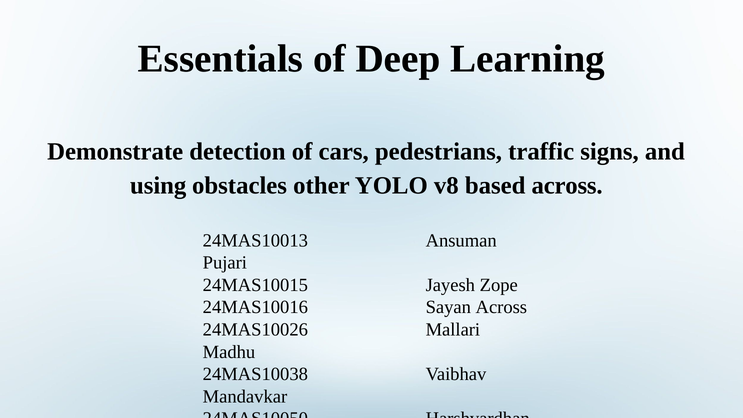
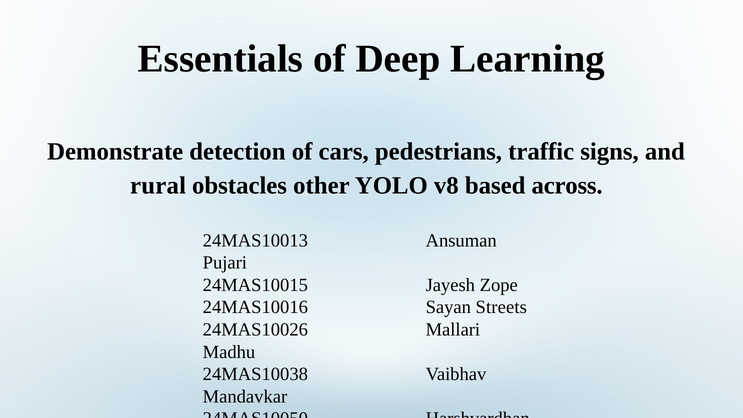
using: using -> rural
Sayan Across: Across -> Streets
